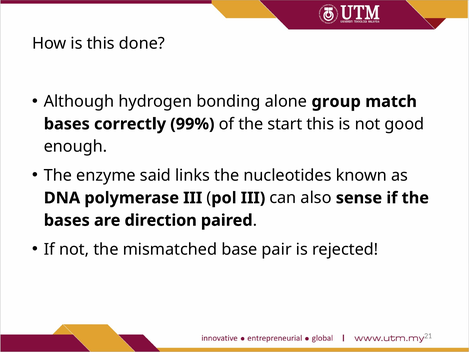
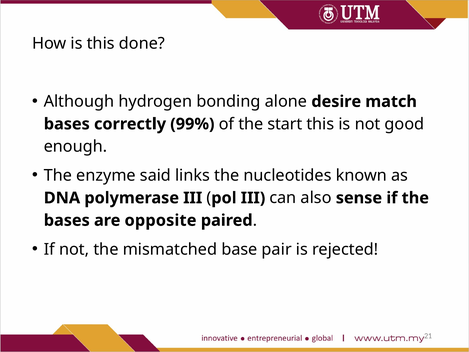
group: group -> desire
direction: direction -> opposite
